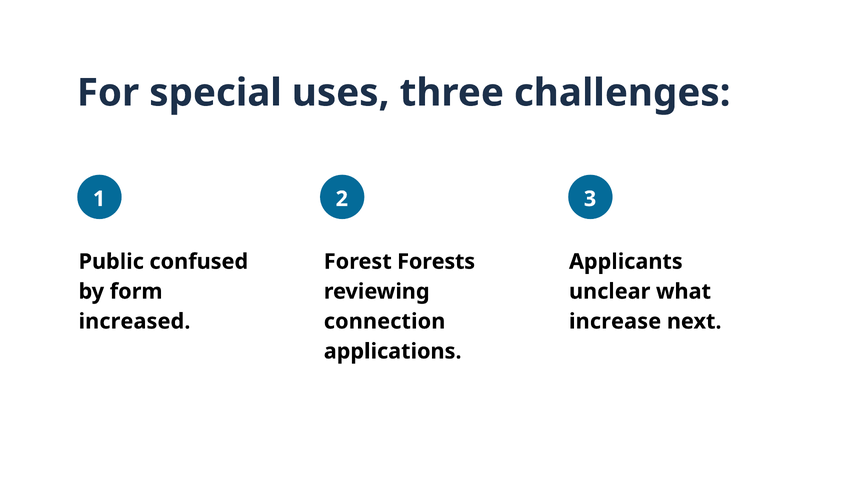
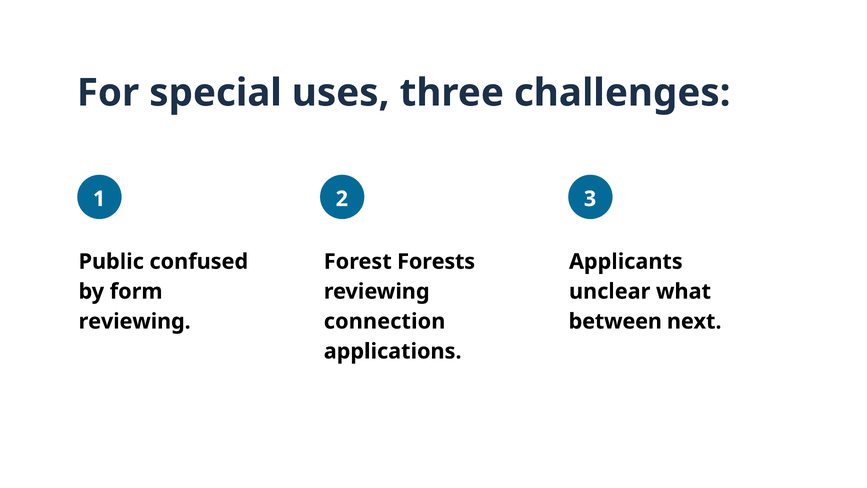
increased at (135, 321): increased -> reviewing
increase: increase -> between
